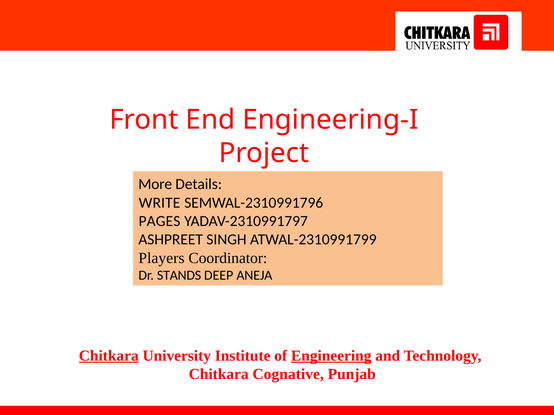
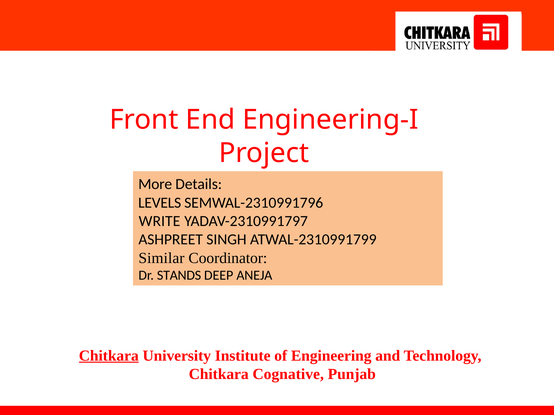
WRITE: WRITE -> LEVELS
PAGES: PAGES -> WRITE
Players: Players -> Similar
Engineering underline: present -> none
